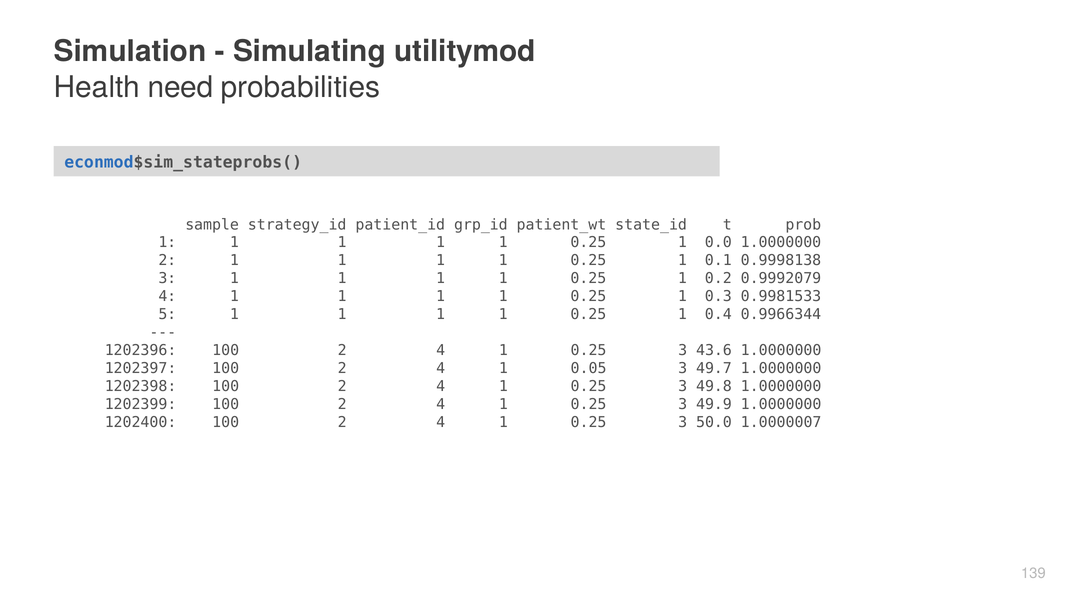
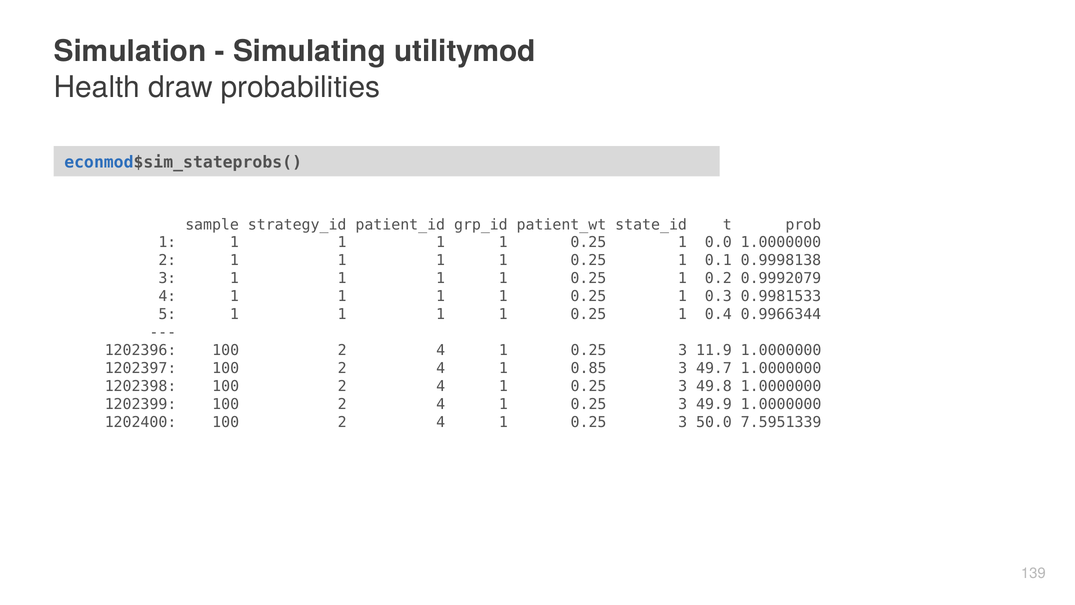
need: need -> draw
43.6: 43.6 -> 11.9
0.05: 0.05 -> 0.85
1.0000007: 1.0000007 -> 7.5951339
